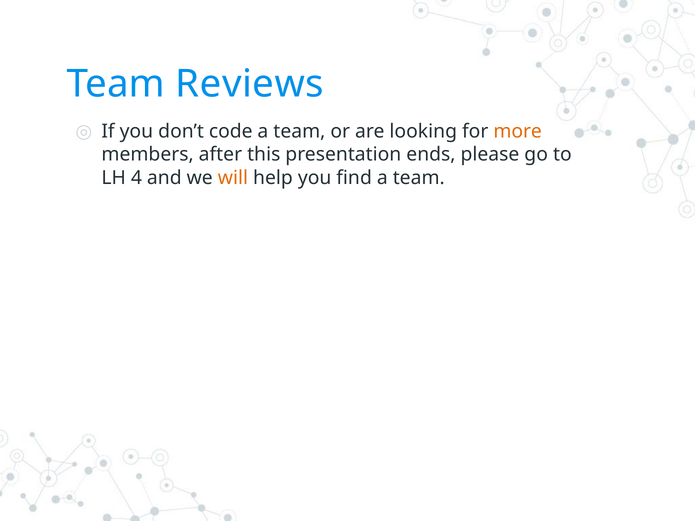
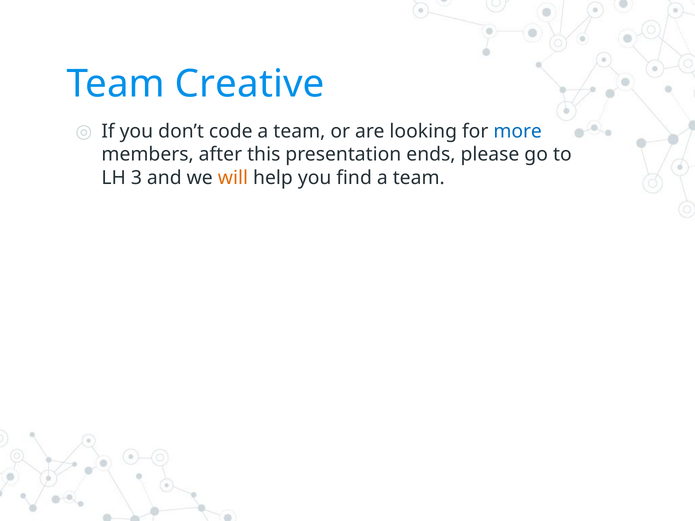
Reviews: Reviews -> Creative
more colour: orange -> blue
4: 4 -> 3
